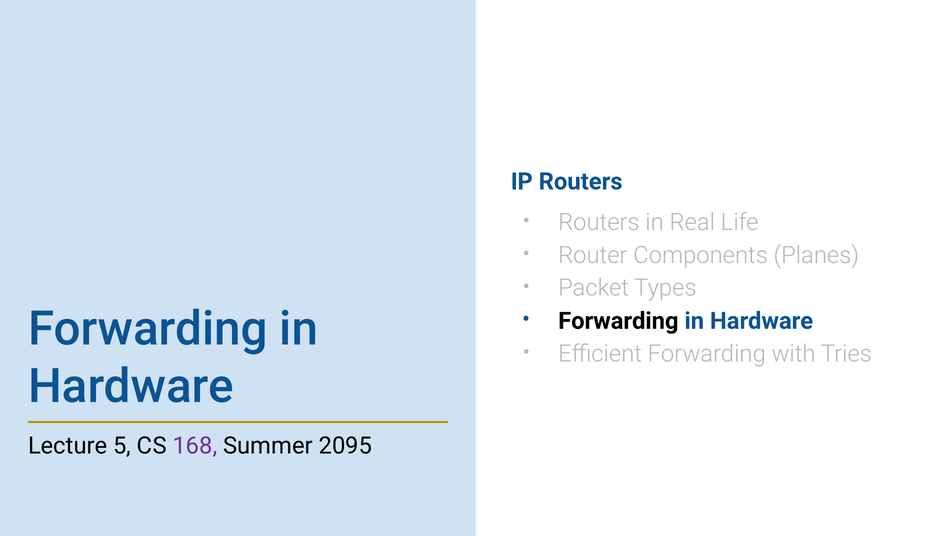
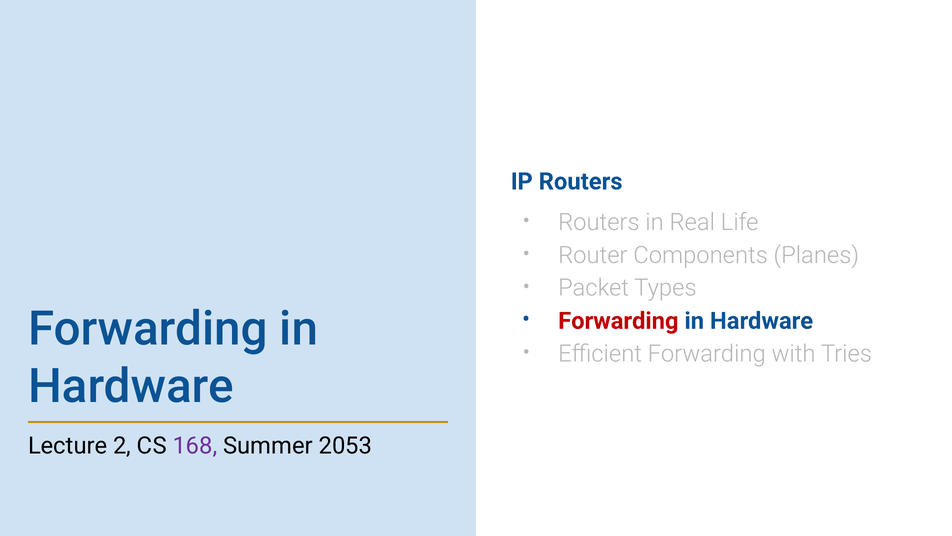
Forwarding at (618, 321) colour: black -> red
5: 5 -> 2
2095: 2095 -> 2053
